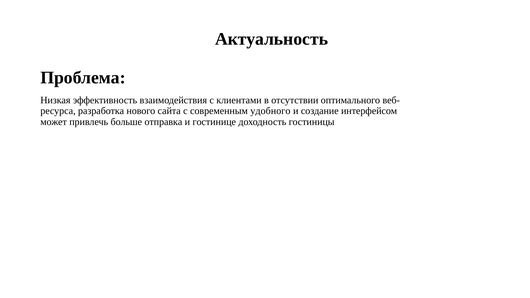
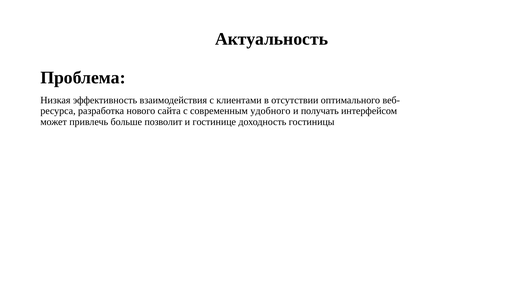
создание: создание -> получать
отправка: отправка -> позволит
